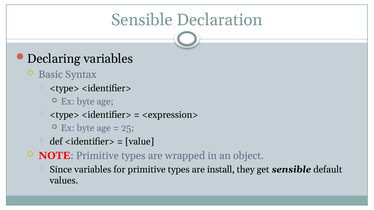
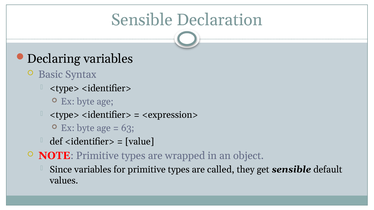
25: 25 -> 63
install: install -> called
